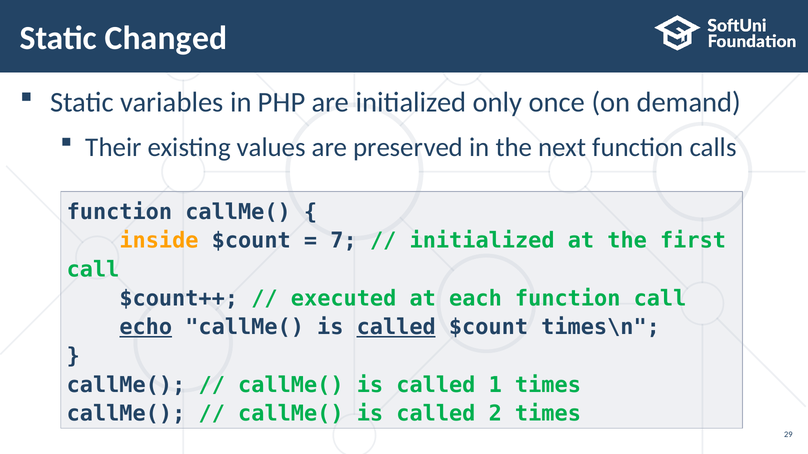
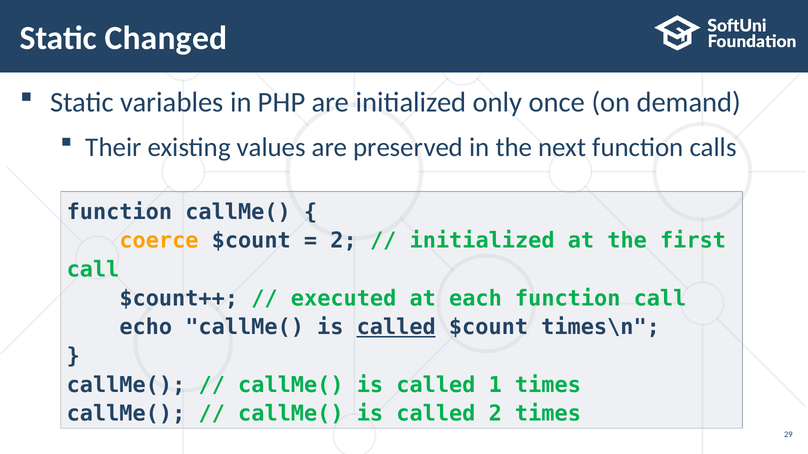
inside: inside -> coerce
7 at (344, 241): 7 -> 2
echo underline: present -> none
